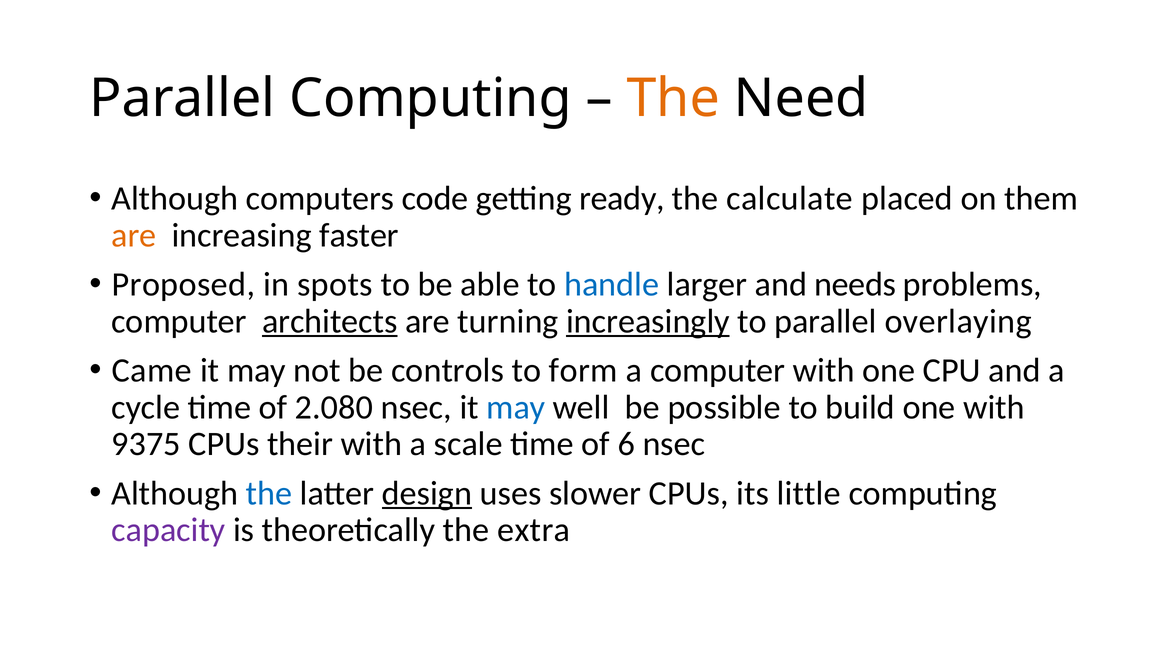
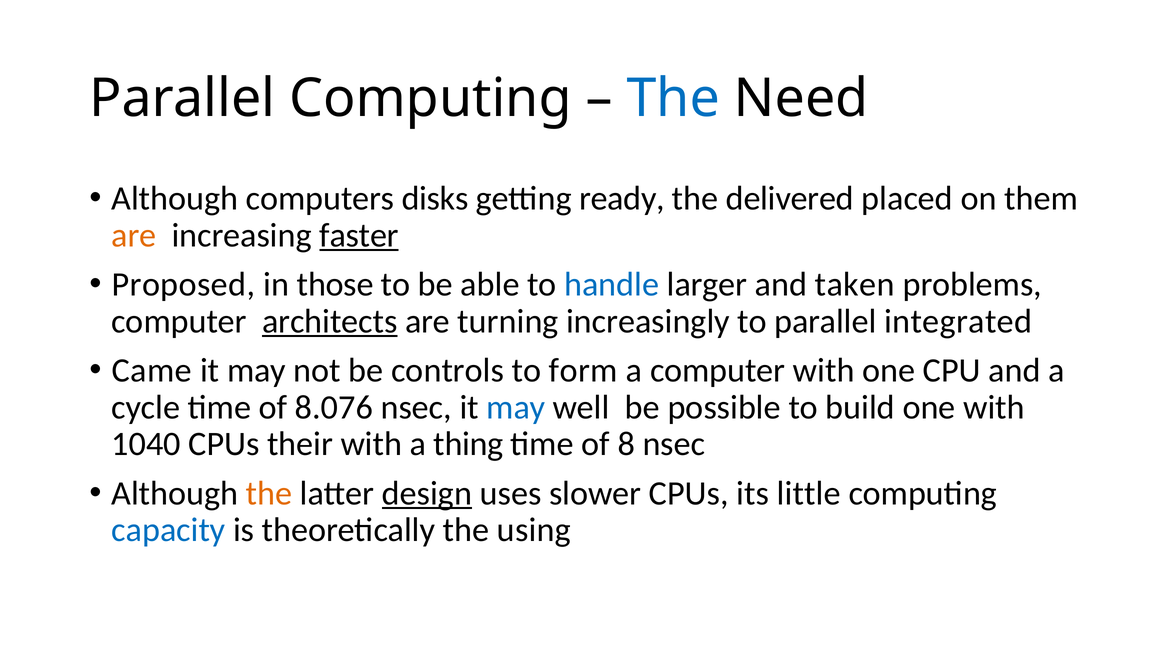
The at (673, 99) colour: orange -> blue
code: code -> disks
calculate: calculate -> delivered
faster underline: none -> present
spots: spots -> those
needs: needs -> taken
increasingly underline: present -> none
overlaying: overlaying -> integrated
2.080: 2.080 -> 8.076
9375: 9375 -> 1040
scale: scale -> thing
6: 6 -> 8
the at (269, 493) colour: blue -> orange
capacity colour: purple -> blue
extra: extra -> using
